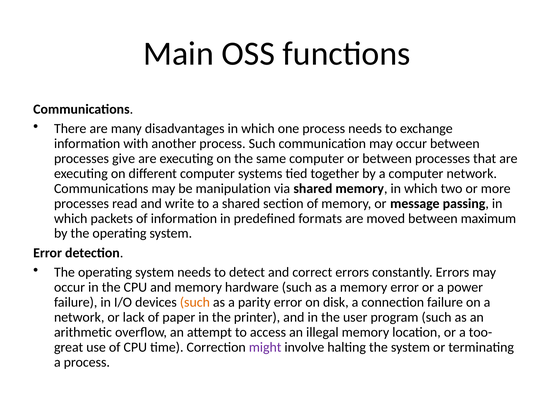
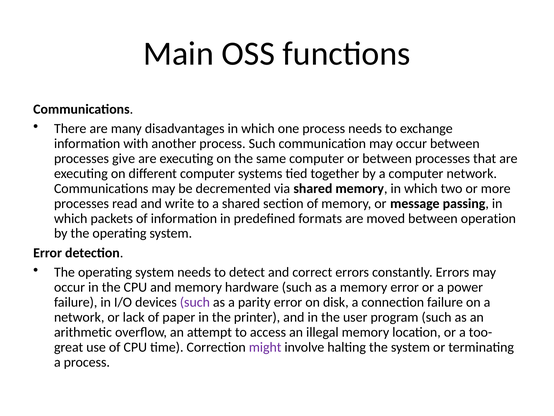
manipulation: manipulation -> decremented
maximum: maximum -> operation
such at (195, 302) colour: orange -> purple
